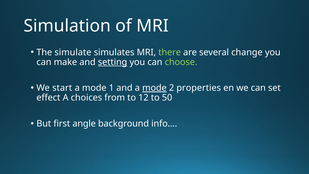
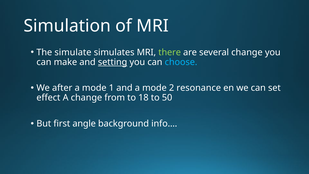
choose colour: light green -> light blue
start: start -> after
mode at (154, 88) underline: present -> none
properties: properties -> resonance
A choices: choices -> change
12: 12 -> 18
